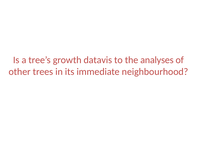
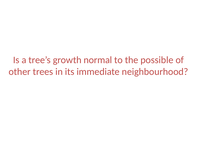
datavis: datavis -> normal
analyses: analyses -> possible
